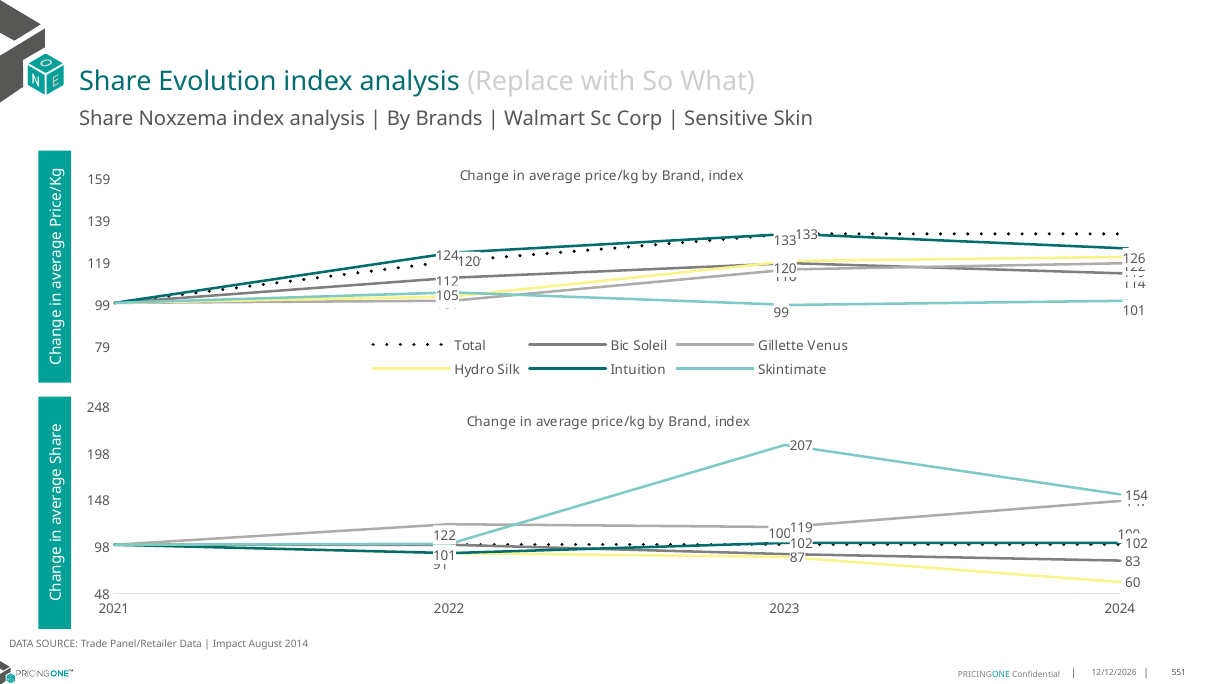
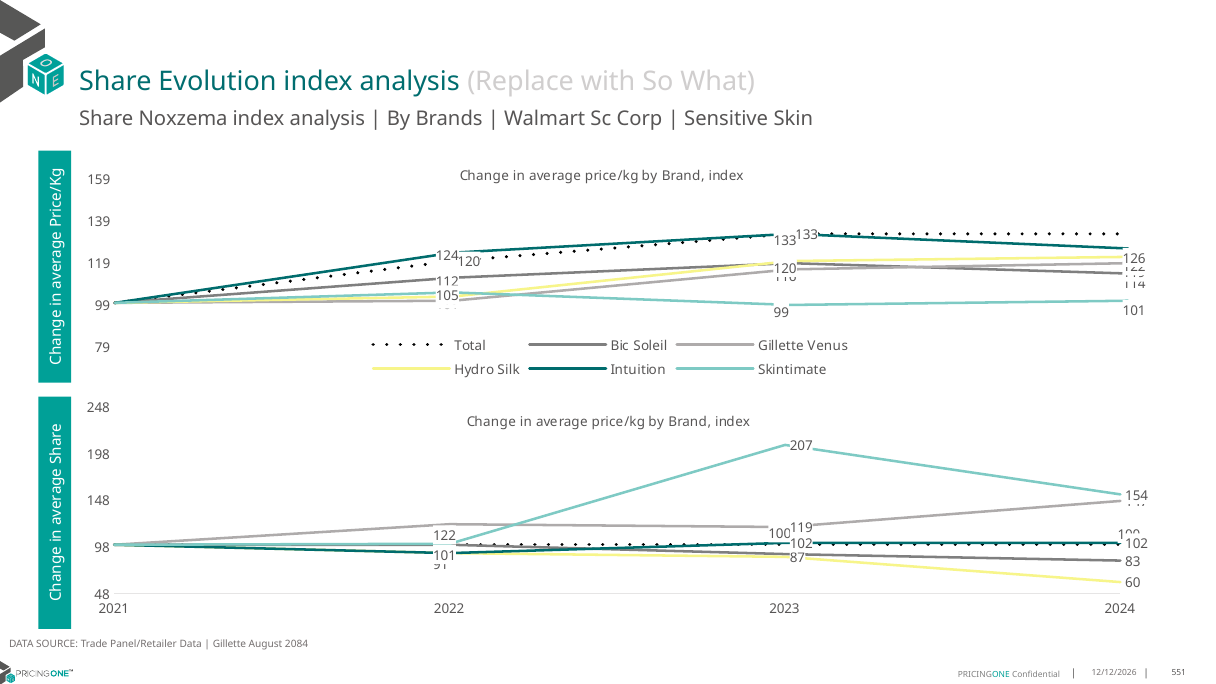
Impact at (229, 644): Impact -> Gillette
2014: 2014 -> 2084
